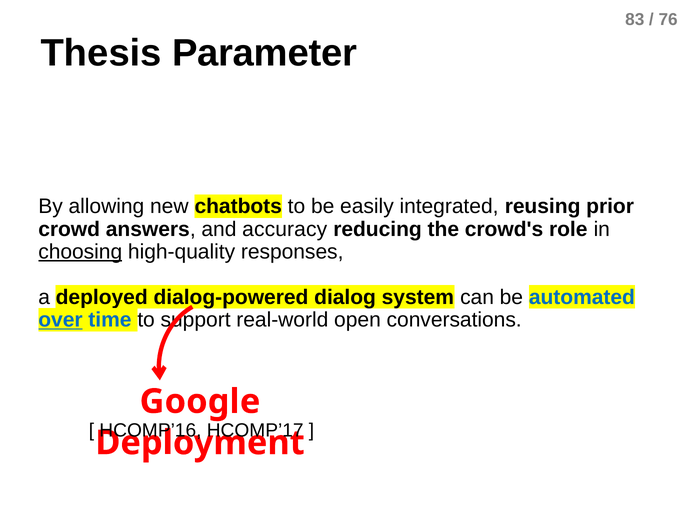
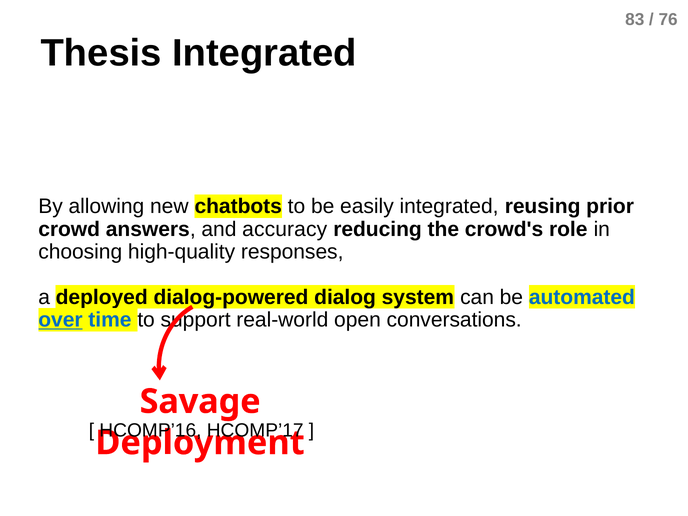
Thesis Parameter: Parameter -> Integrated
choosing underline: present -> none
Google: Google -> Savage
